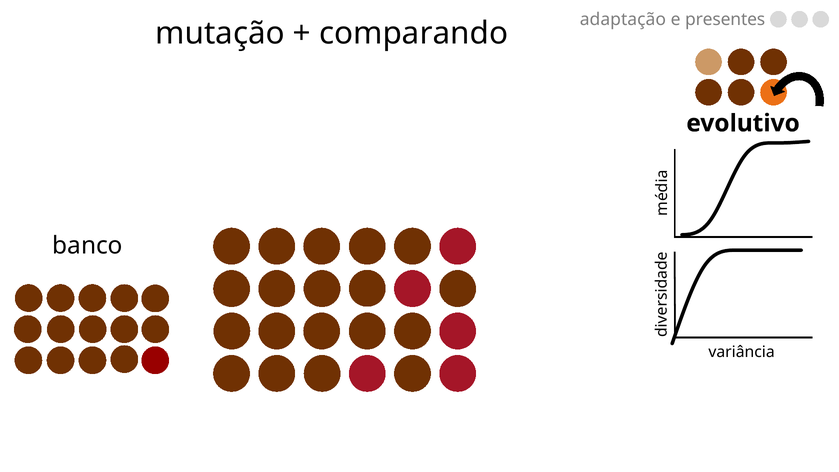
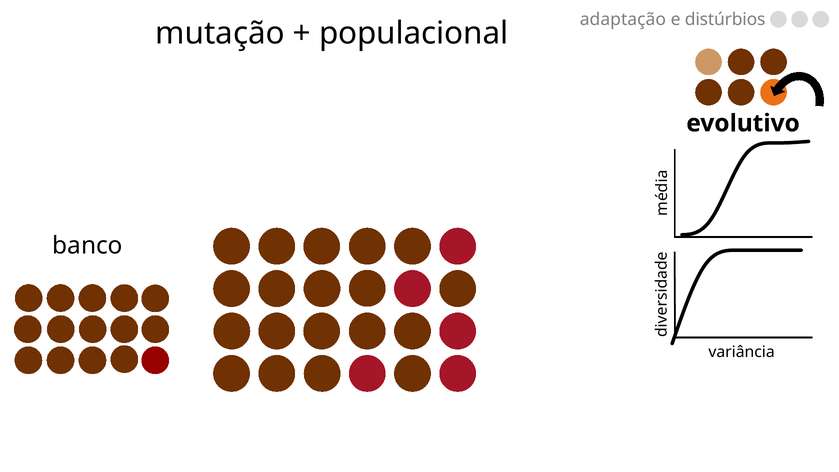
presentes: presentes -> distúrbios
comparando: comparando -> populacional
